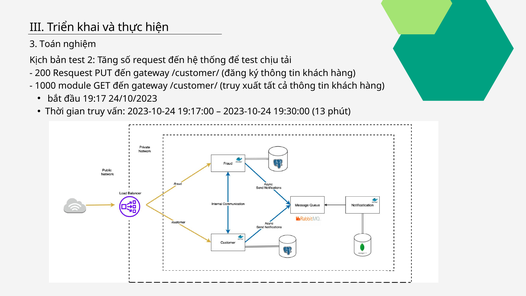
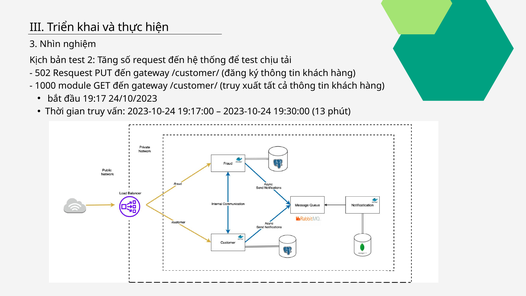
Toán: Toán -> Nhìn
200: 200 -> 502
